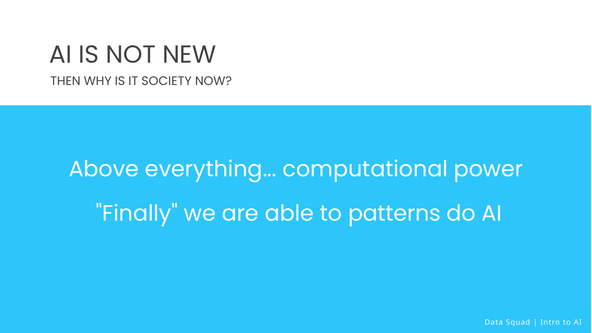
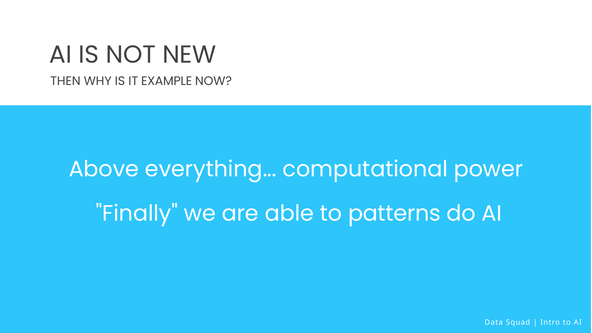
SOCIETY: SOCIETY -> EXAMPLE
